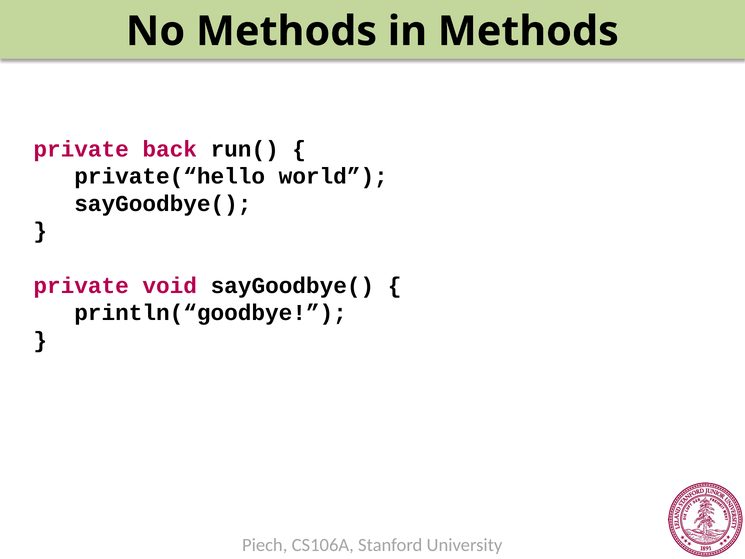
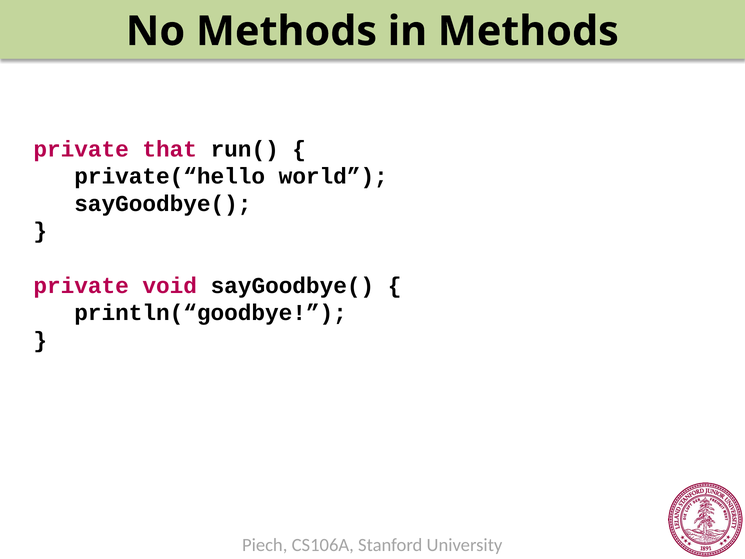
back: back -> that
